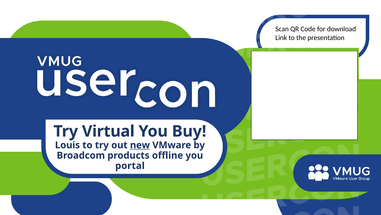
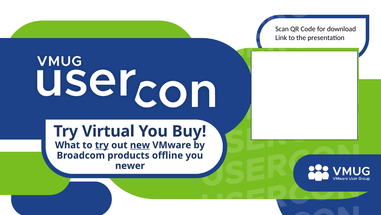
Louis: Louis -> What
try at (102, 145) underline: none -> present
portal: portal -> newer
